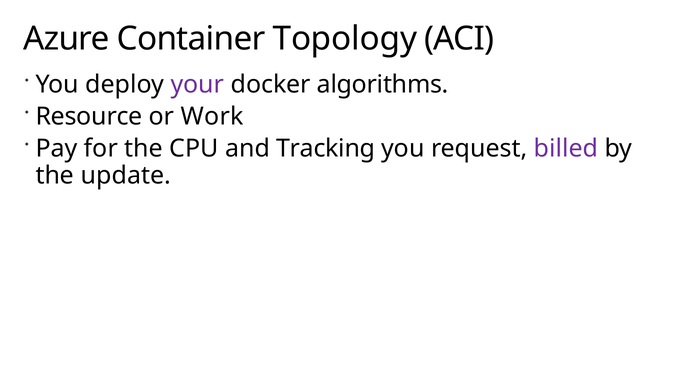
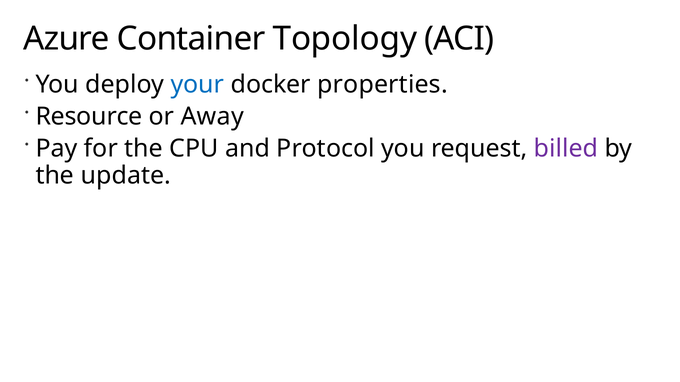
your colour: purple -> blue
algorithms: algorithms -> properties
Work: Work -> Away
Tracking: Tracking -> Protocol
